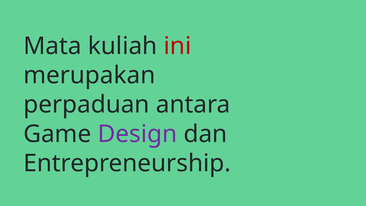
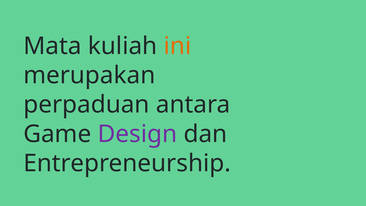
ini colour: red -> orange
